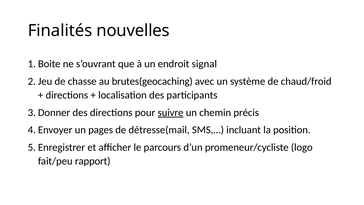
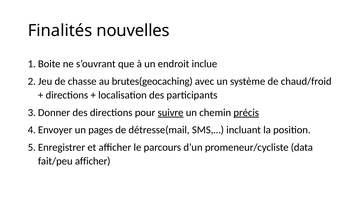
signal: signal -> inclue
précis underline: none -> present
logo: logo -> data
fait/peu rapport: rapport -> afficher
